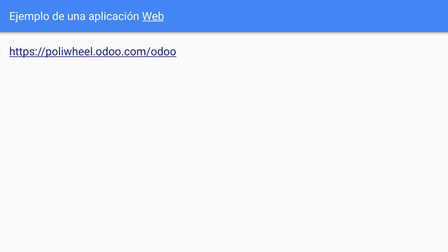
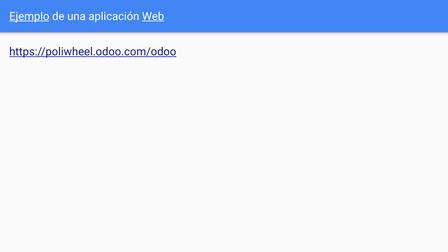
Ejemplo underline: none -> present
